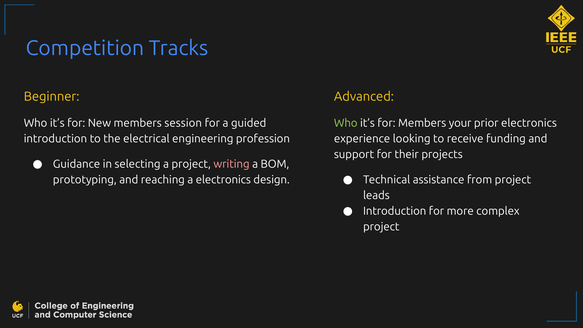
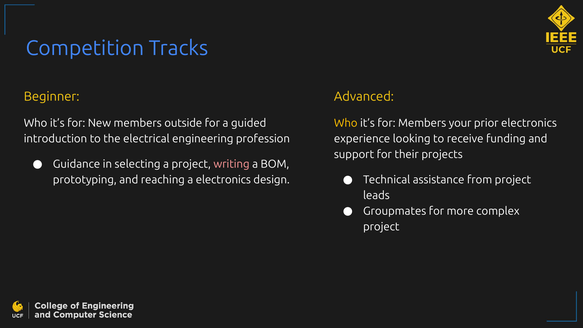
session: session -> outside
Who at (346, 123) colour: light green -> yellow
Introduction at (395, 211): Introduction -> Groupmates
